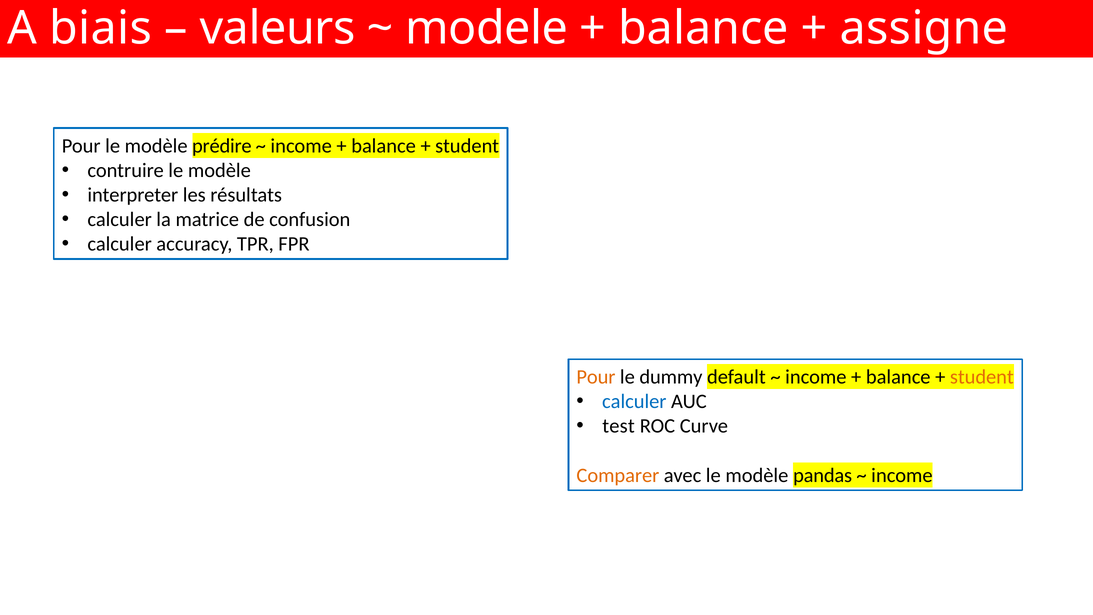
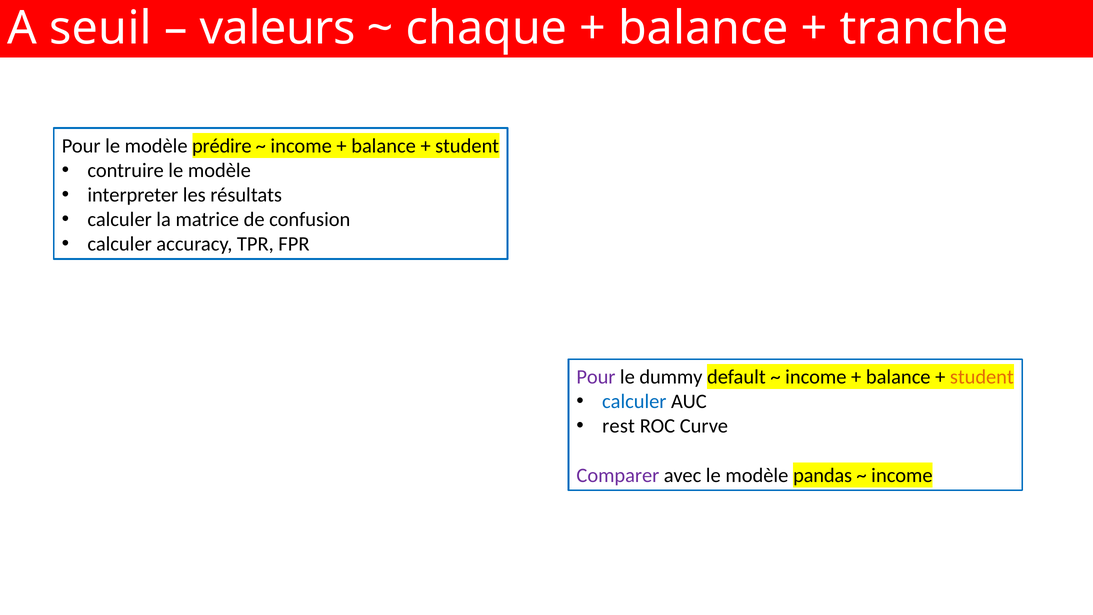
biais: biais -> seuil
modele: modele -> chaque
assigne: assigne -> tranche
Pour at (596, 377) colour: orange -> purple
test: test -> rest
Comparer colour: orange -> purple
